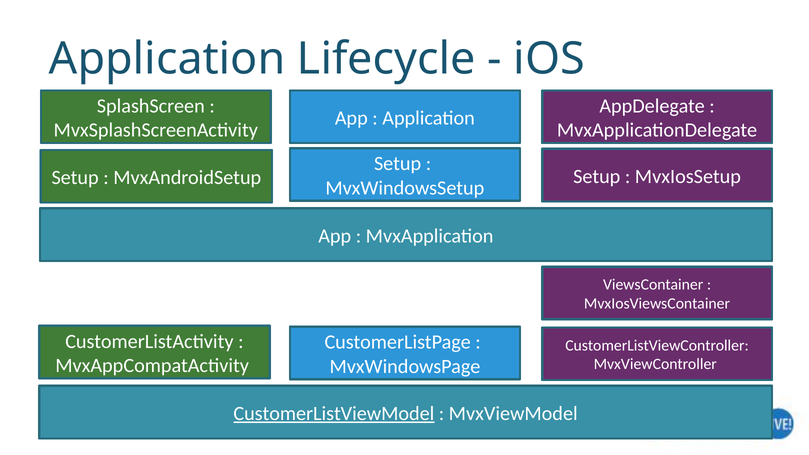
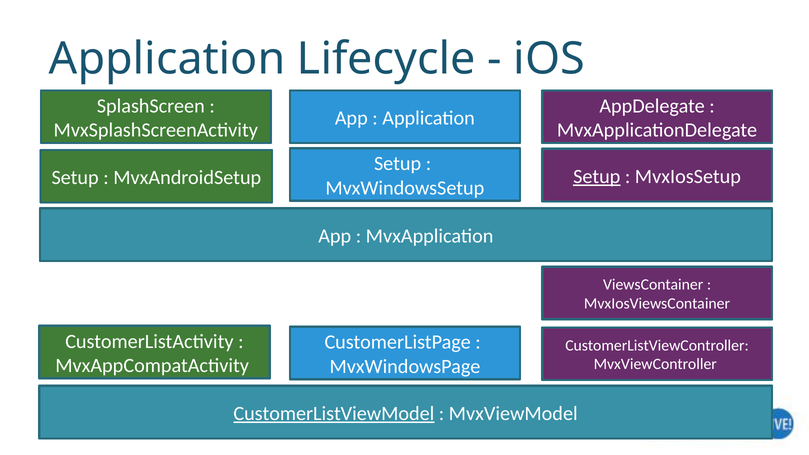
Setup at (597, 177) underline: none -> present
